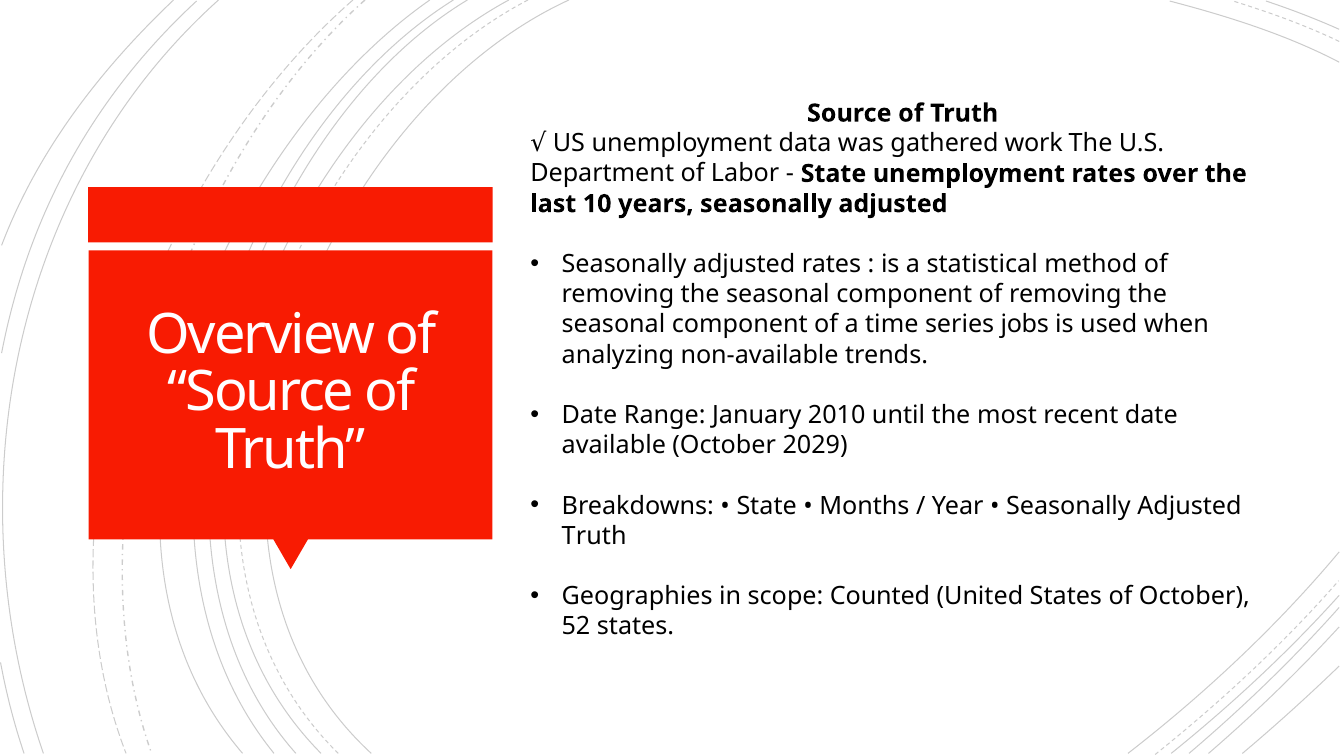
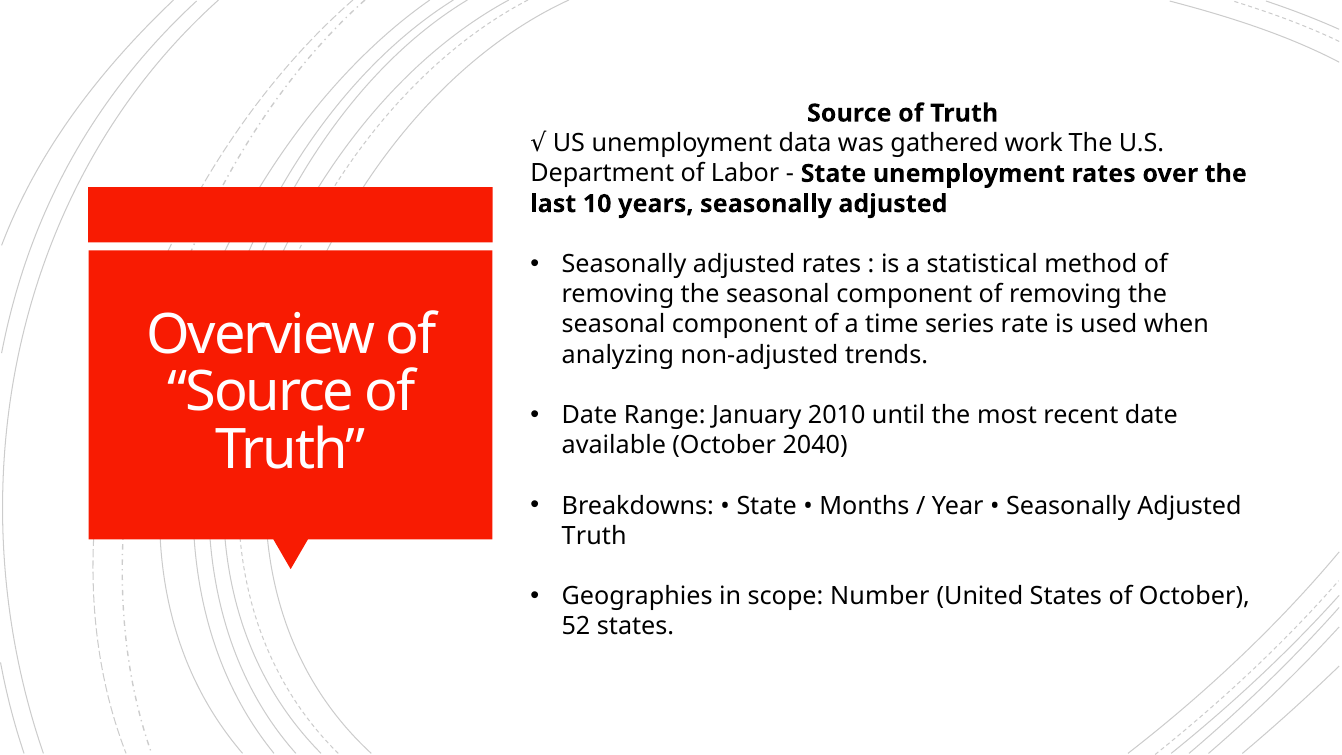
jobs: jobs -> rate
non-available: non-available -> non-adjusted
2029: 2029 -> 2040
Counted: Counted -> Number
